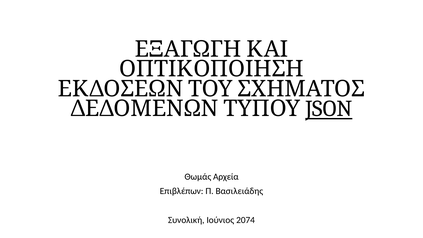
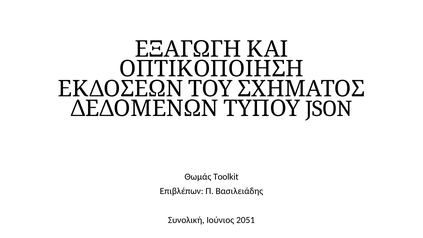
JSON underline: present -> none
Αρχεία: Αρχεία -> Toolkit
2074: 2074 -> 2051
